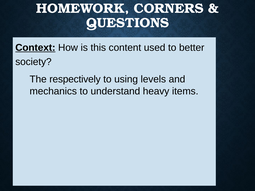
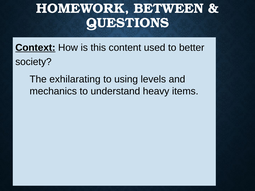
CORNERS: CORNERS -> BETWEEN
respectively: respectively -> exhilarating
